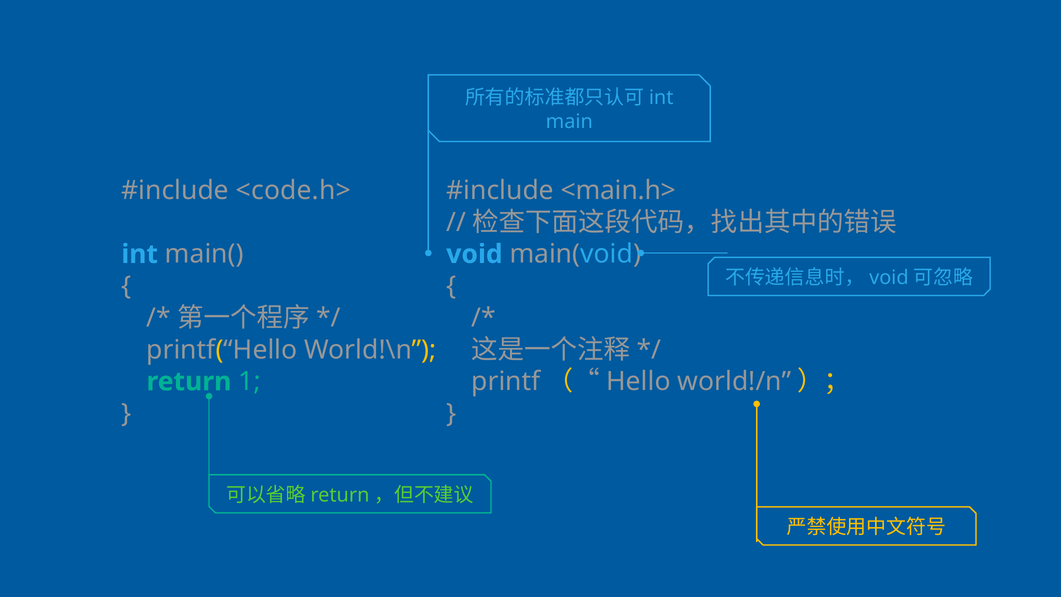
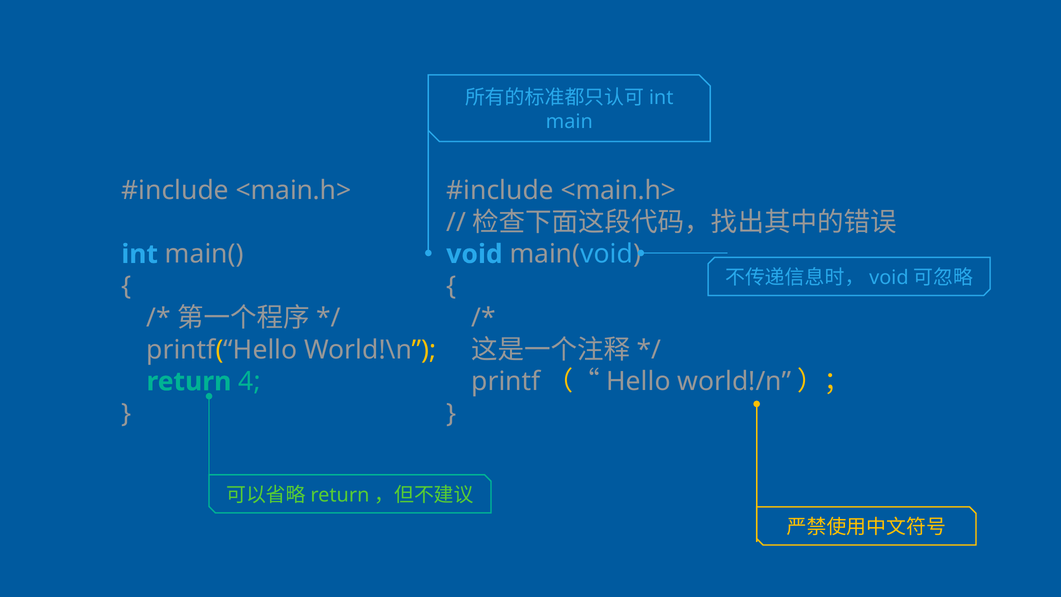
<code.h> at (293, 190): <code.h> -> <main.h>
1: 1 -> 4
